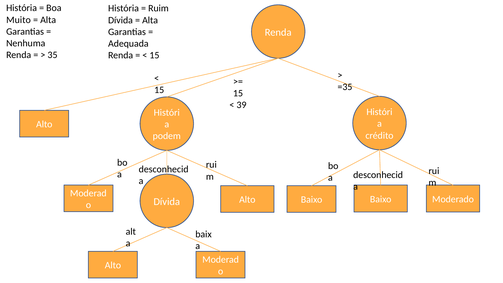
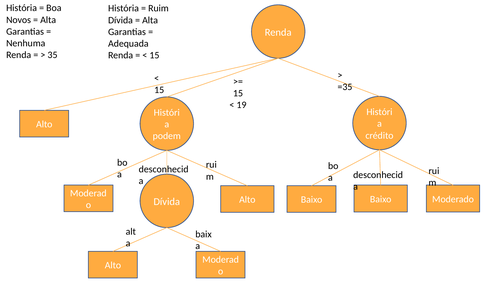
Muito: Muito -> Novos
39: 39 -> 19
